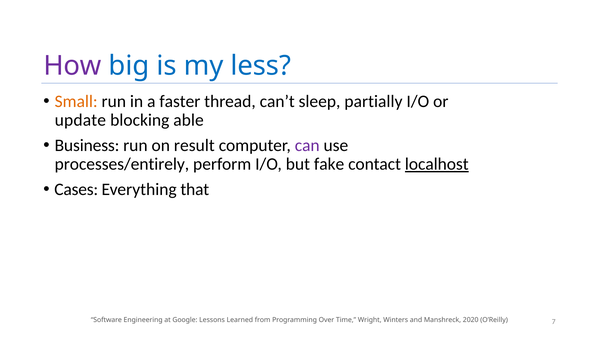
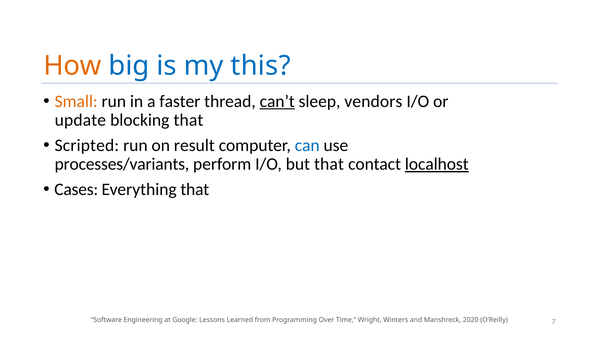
How colour: purple -> orange
less: less -> this
can’t underline: none -> present
partially: partially -> vendors
blocking able: able -> that
Business: Business -> Scripted
can colour: purple -> blue
processes/entirely: processes/entirely -> processes/variants
but fake: fake -> that
